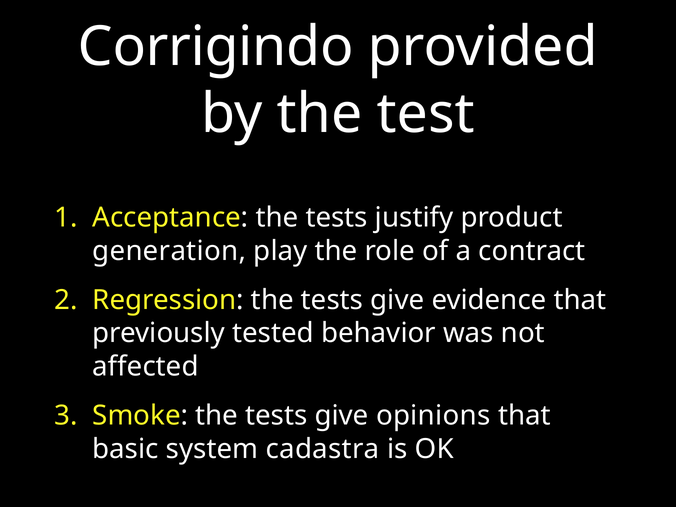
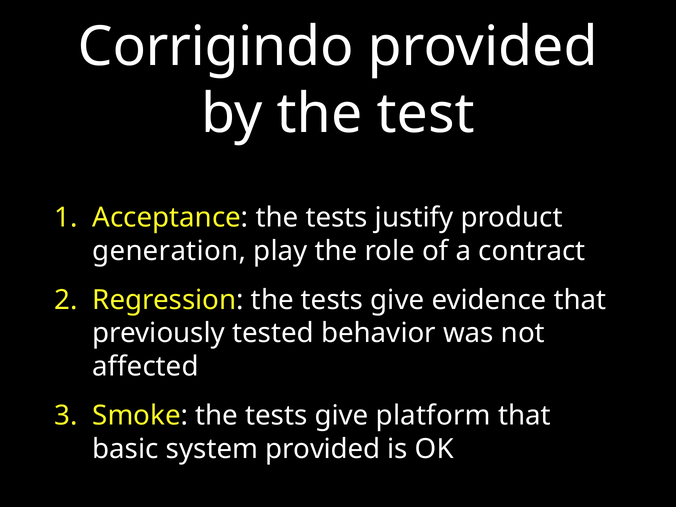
opinions: opinions -> platform
system cadastra: cadastra -> provided
